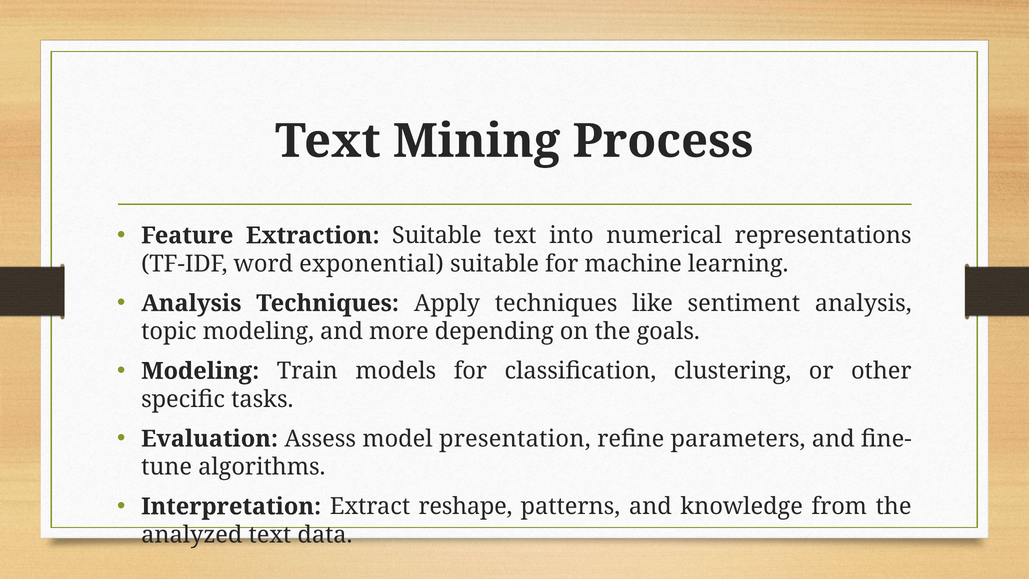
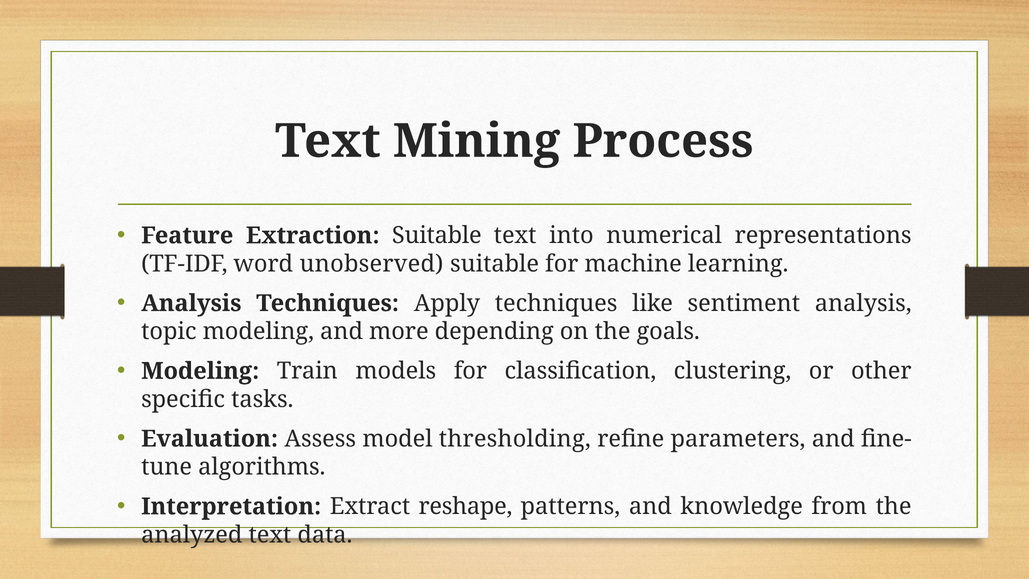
exponential: exponential -> unobserved
presentation: presentation -> thresholding
